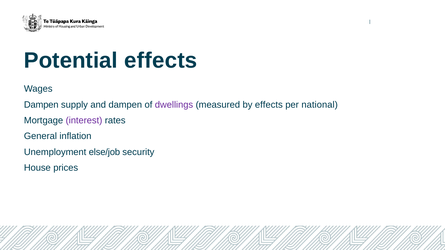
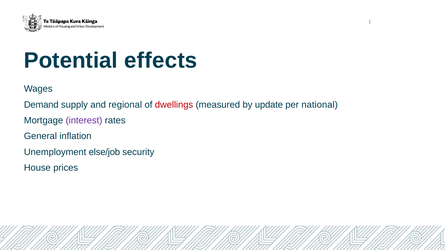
Dampen at (41, 105): Dampen -> Demand
and dampen: dampen -> regional
dwellings colour: purple -> red
by effects: effects -> update
